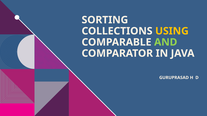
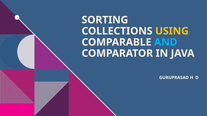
AND colour: light green -> light blue
